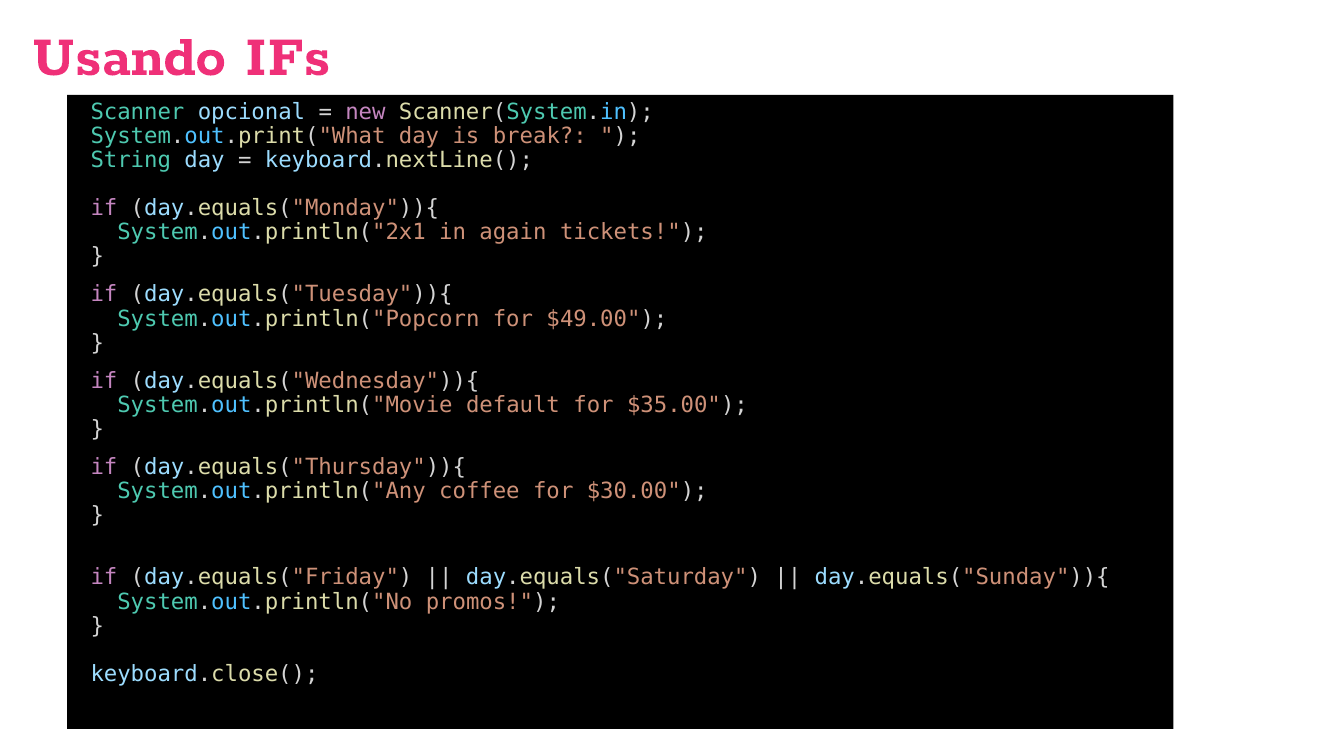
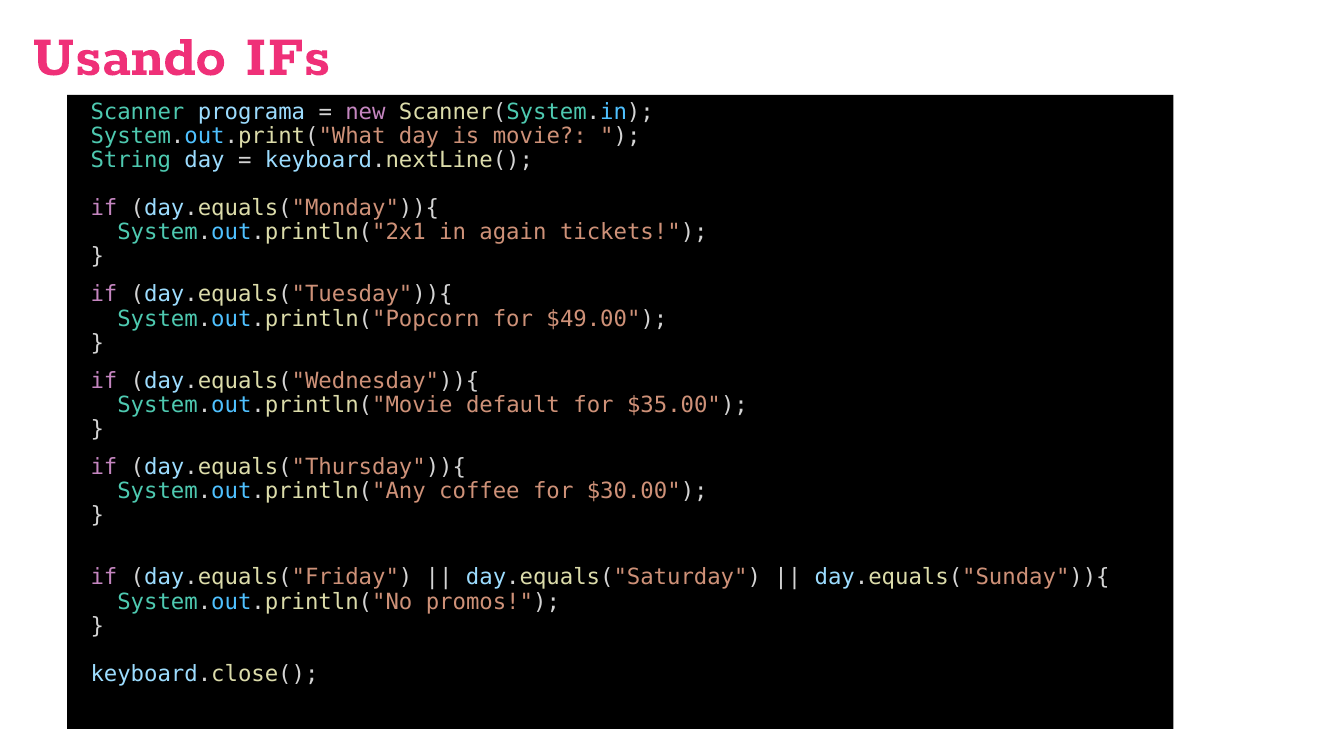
opcional: opcional -> programa
break: break -> movie
